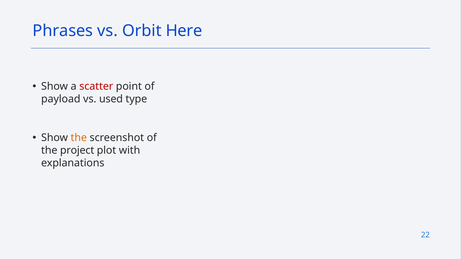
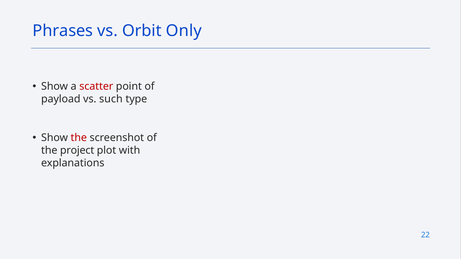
Here: Here -> Only
used: used -> such
the at (79, 138) colour: orange -> red
